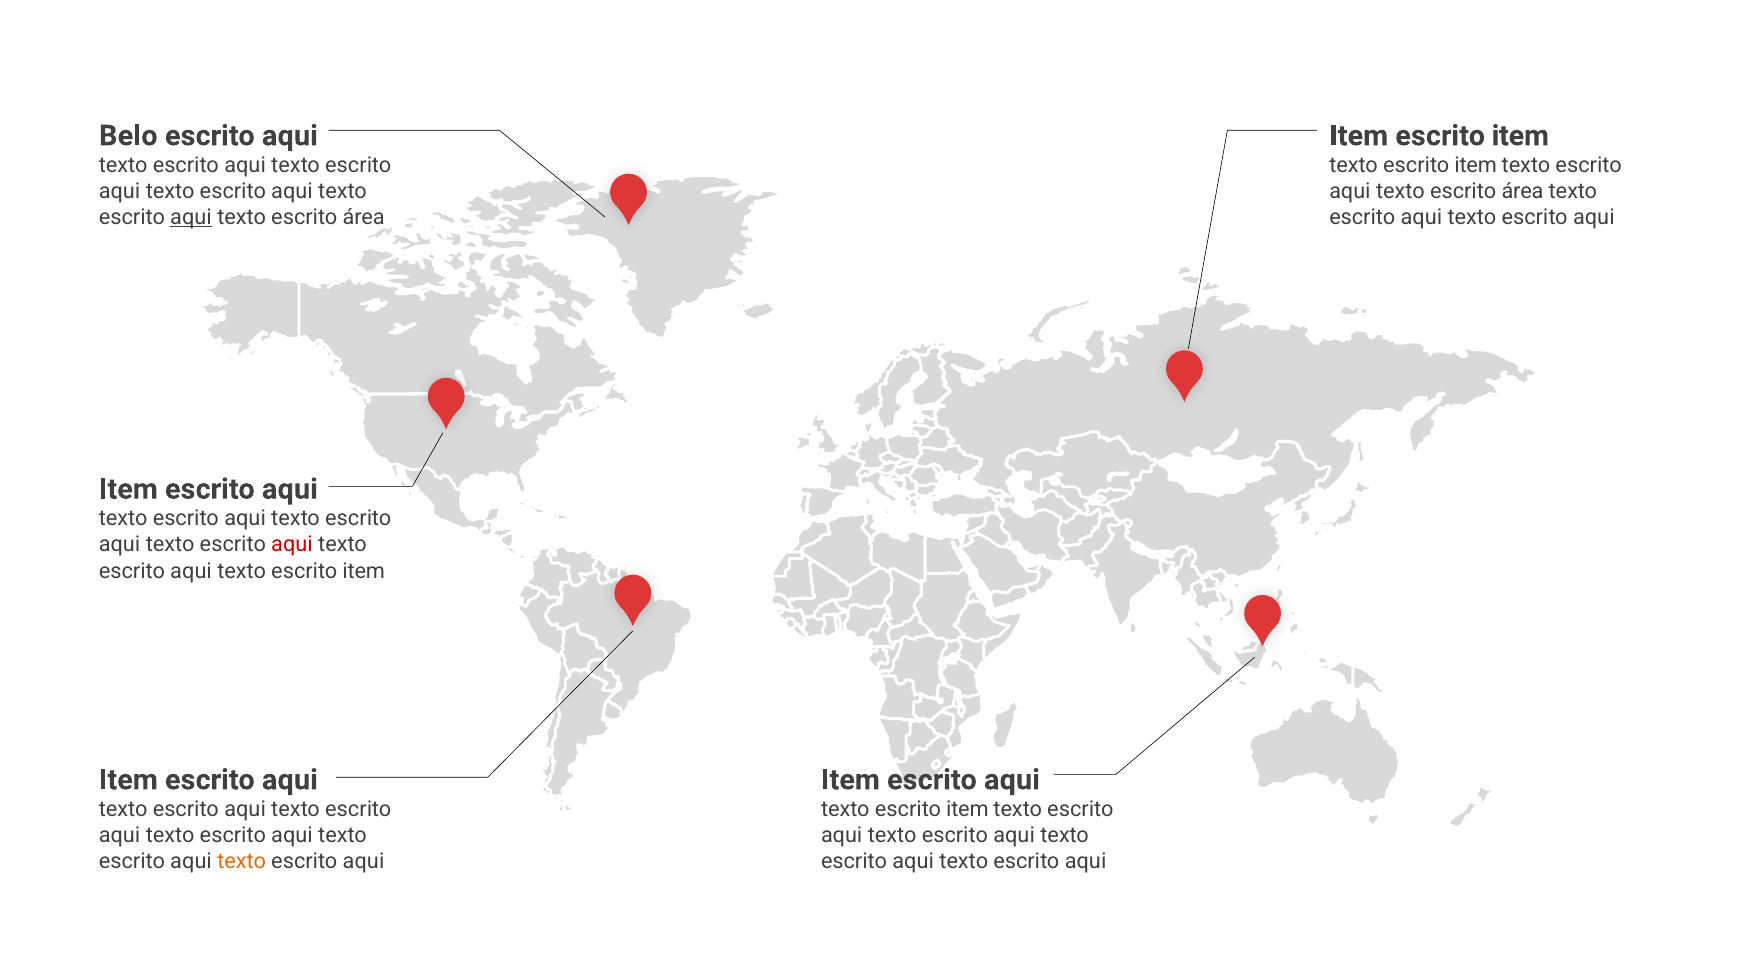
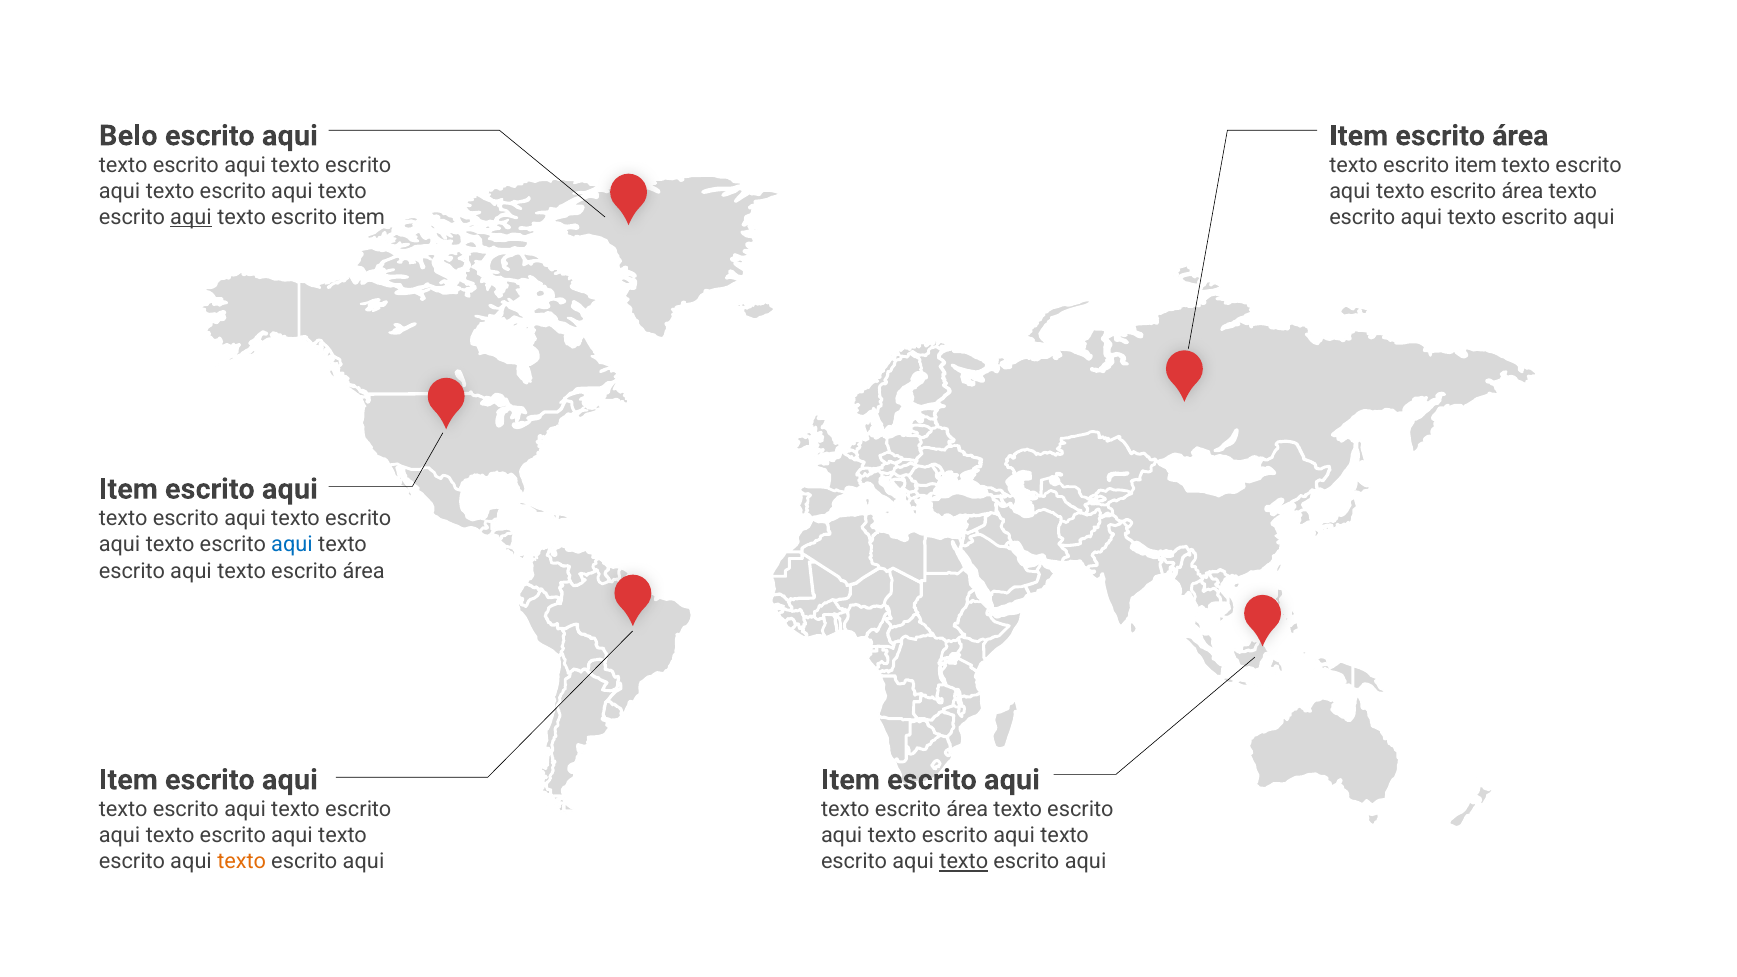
Item escrito item: item -> área
área at (364, 217): área -> item
aqui at (292, 545) colour: red -> blue
item at (364, 571): item -> área
item at (967, 809): item -> área
texto at (964, 862) underline: none -> present
